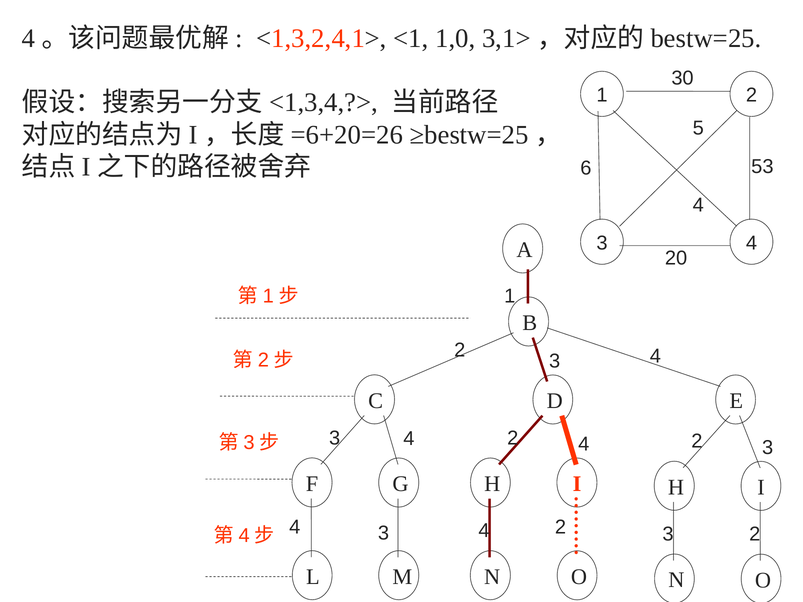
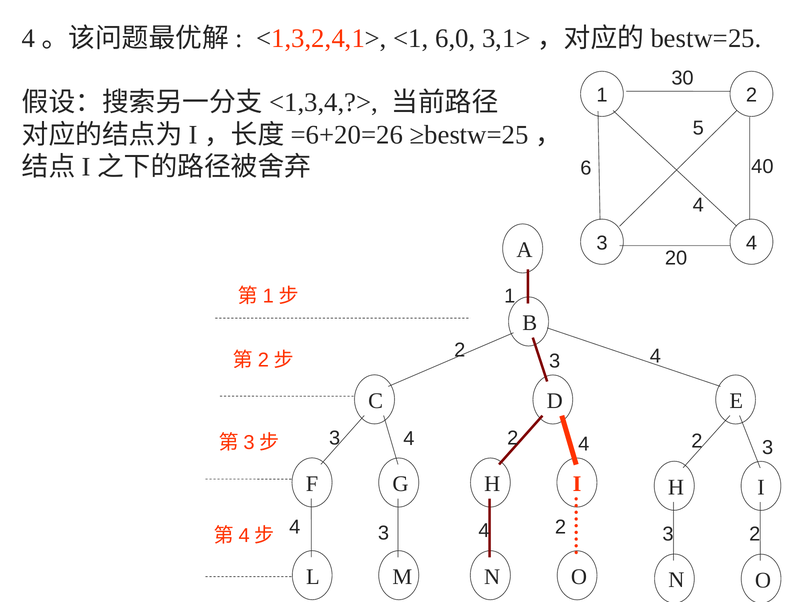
1,0: 1,0 -> 6,0
53: 53 -> 40
